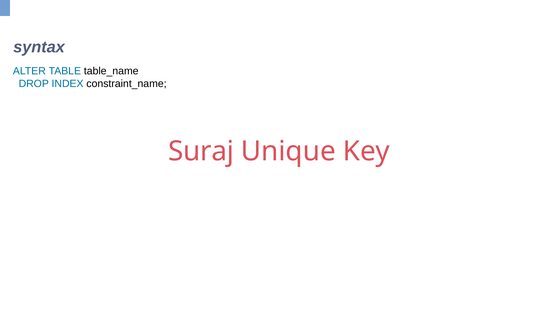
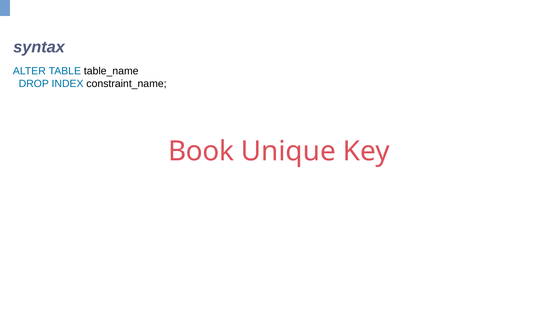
Suraj: Suraj -> Book
